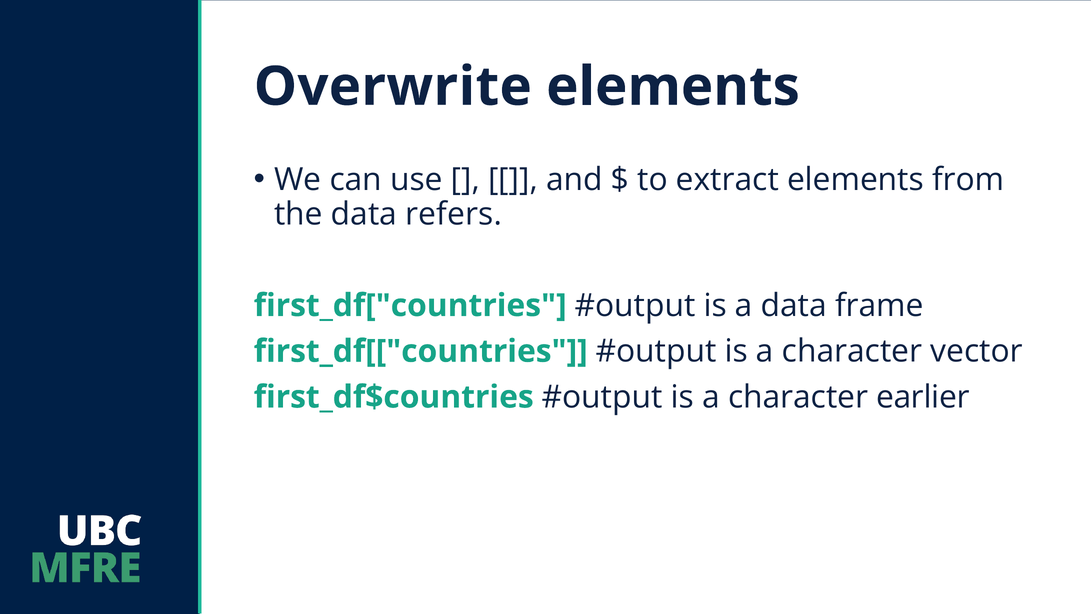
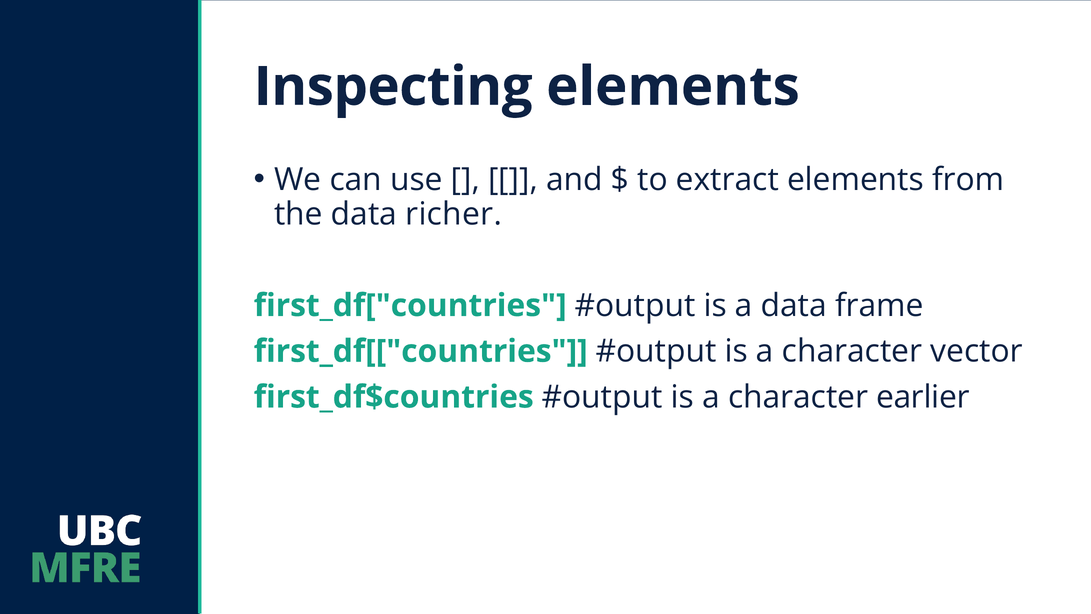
Overwrite: Overwrite -> Inspecting
refers: refers -> richer
